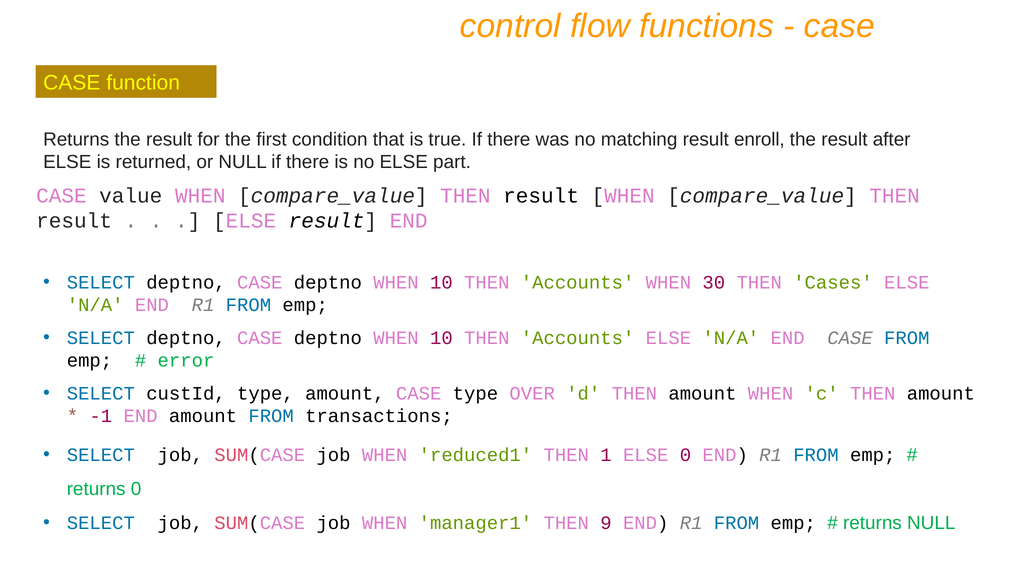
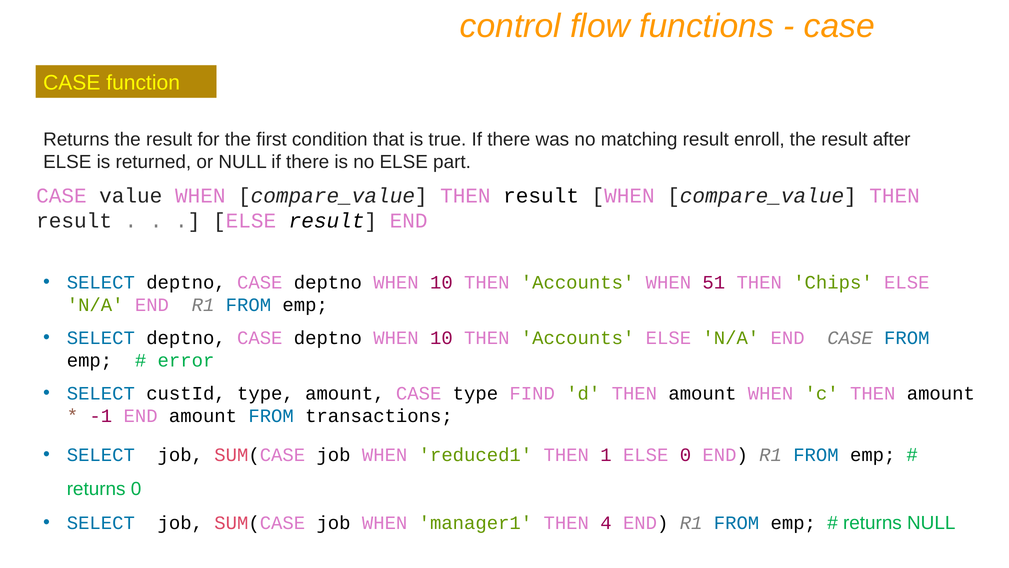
30: 30 -> 51
Cases: Cases -> Chips
OVER: OVER -> FIND
9: 9 -> 4
